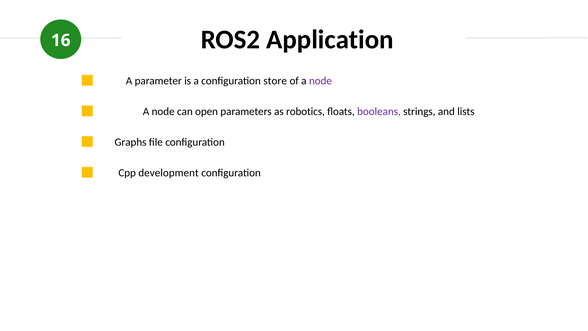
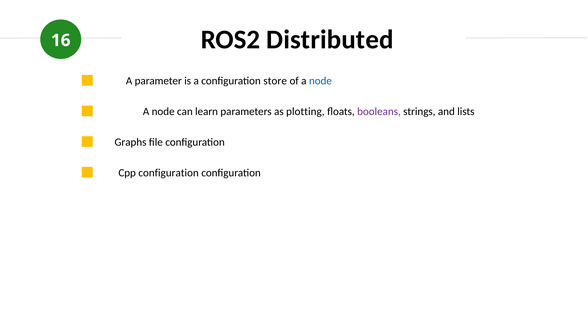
Application: Application -> Distributed
node at (320, 81) colour: purple -> blue
open: open -> learn
robotics: robotics -> plotting
Cpp development: development -> configuration
